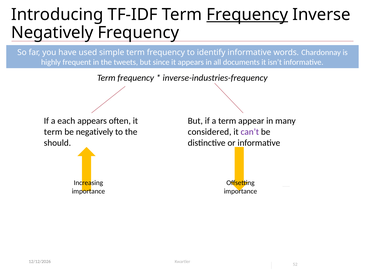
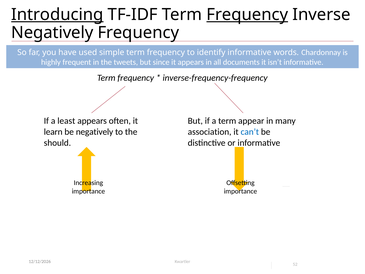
Introducing underline: none -> present
inverse-industries-frequency: inverse-industries-frequency -> inverse-frequency-frequency
each: each -> least
term at (53, 132): term -> learn
considered: considered -> association
can’t colour: purple -> blue
